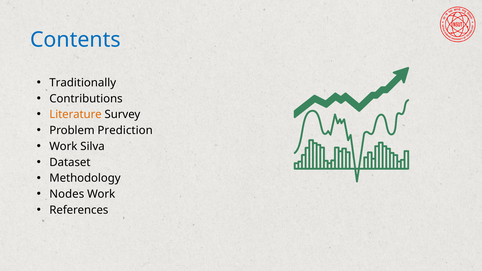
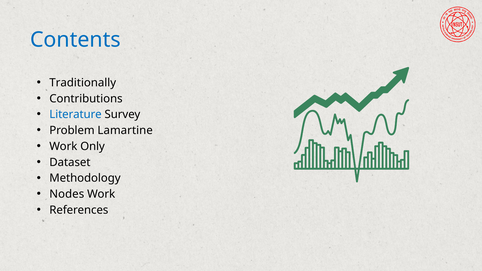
Literature colour: orange -> blue
Prediction: Prediction -> Lamartine
Silva: Silva -> Only
